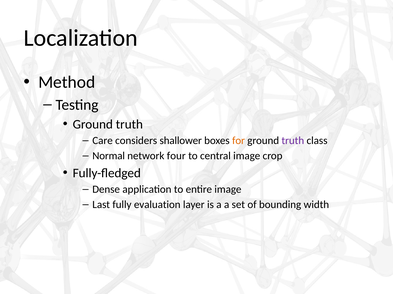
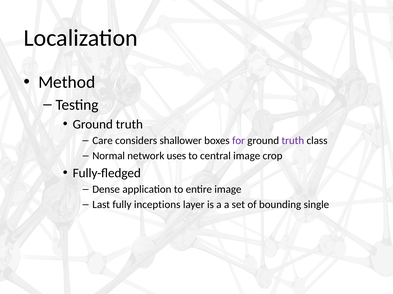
for colour: orange -> purple
four: four -> uses
evaluation: evaluation -> inceptions
width: width -> single
